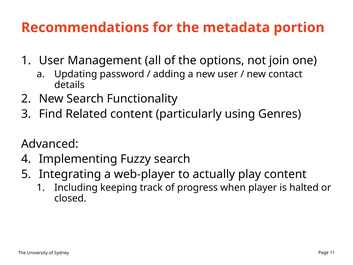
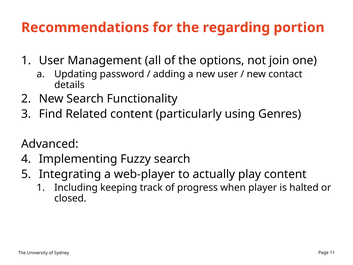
metadata: metadata -> regarding
